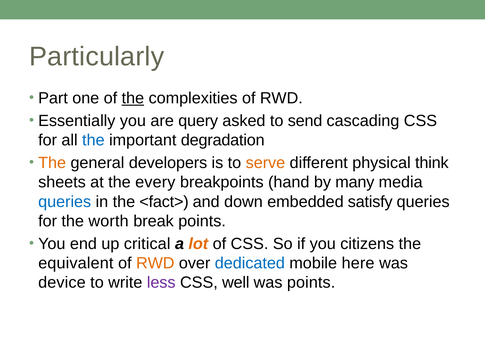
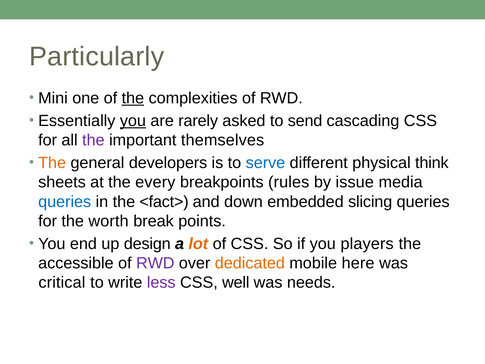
Part: Part -> Mini
you at (133, 121) underline: none -> present
query: query -> rarely
the at (93, 140) colour: blue -> purple
degradation: degradation -> themselves
serve colour: orange -> blue
hand: hand -> rules
many: many -> issue
satisfy: satisfy -> slicing
critical: critical -> design
citizens: citizens -> players
equivalent: equivalent -> accessible
RWD at (155, 263) colour: orange -> purple
dedicated colour: blue -> orange
device: device -> critical
was points: points -> needs
